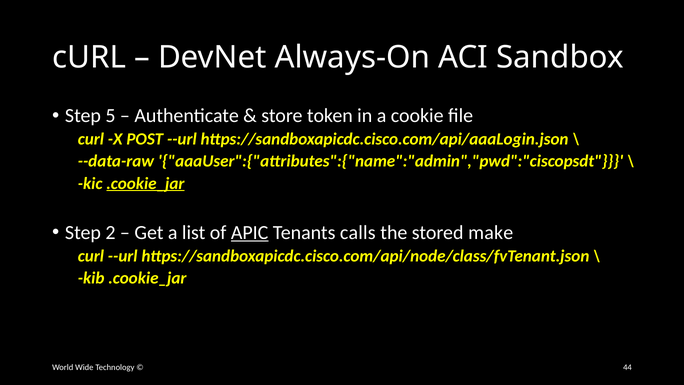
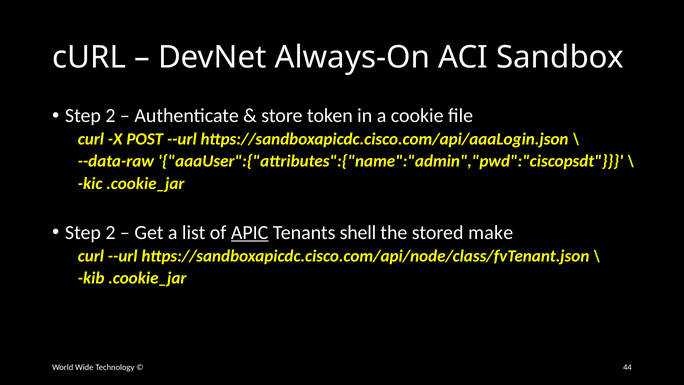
5 at (110, 116): 5 -> 2
.cookie_jar at (145, 183) underline: present -> none
calls: calls -> shell
